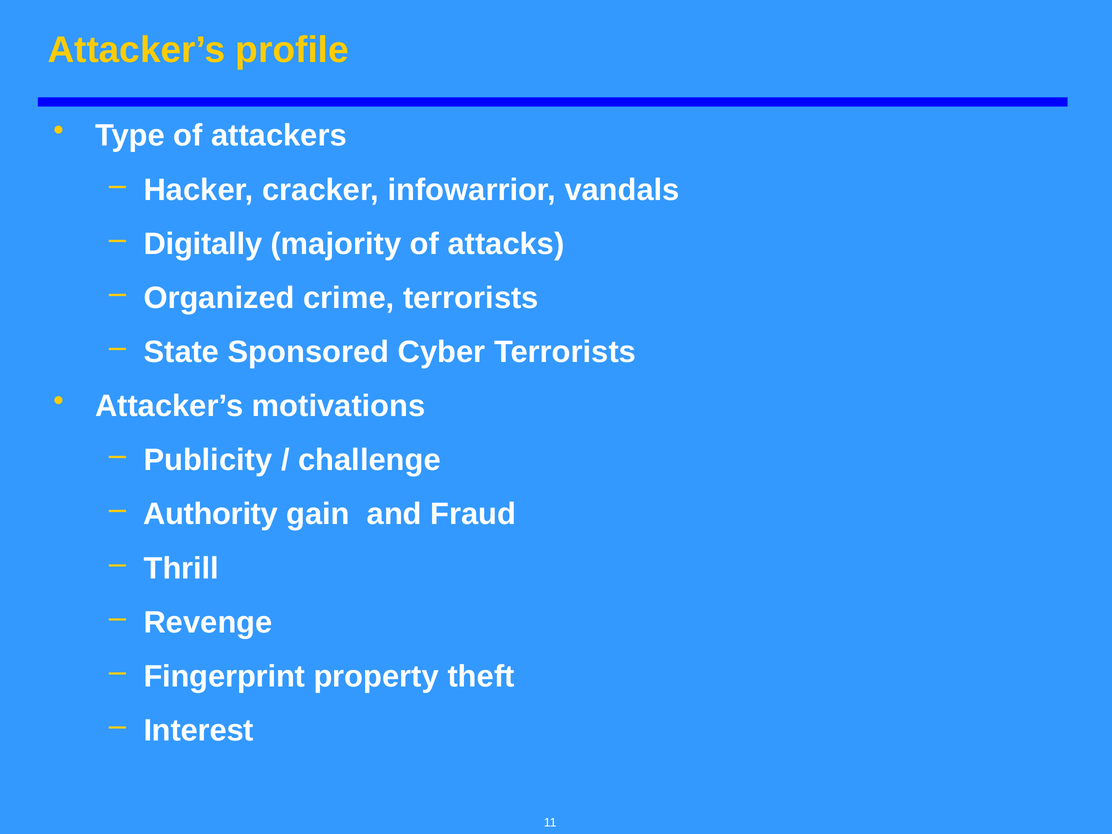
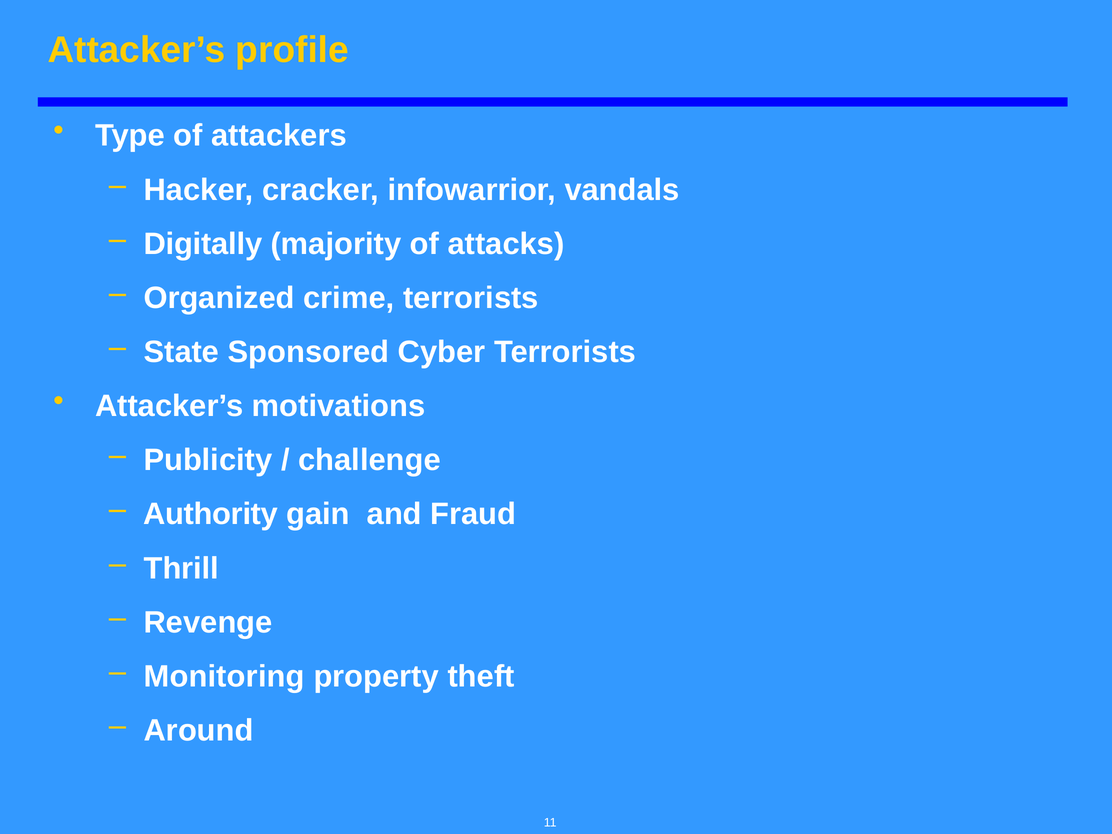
Fingerprint: Fingerprint -> Monitoring
Interest: Interest -> Around
